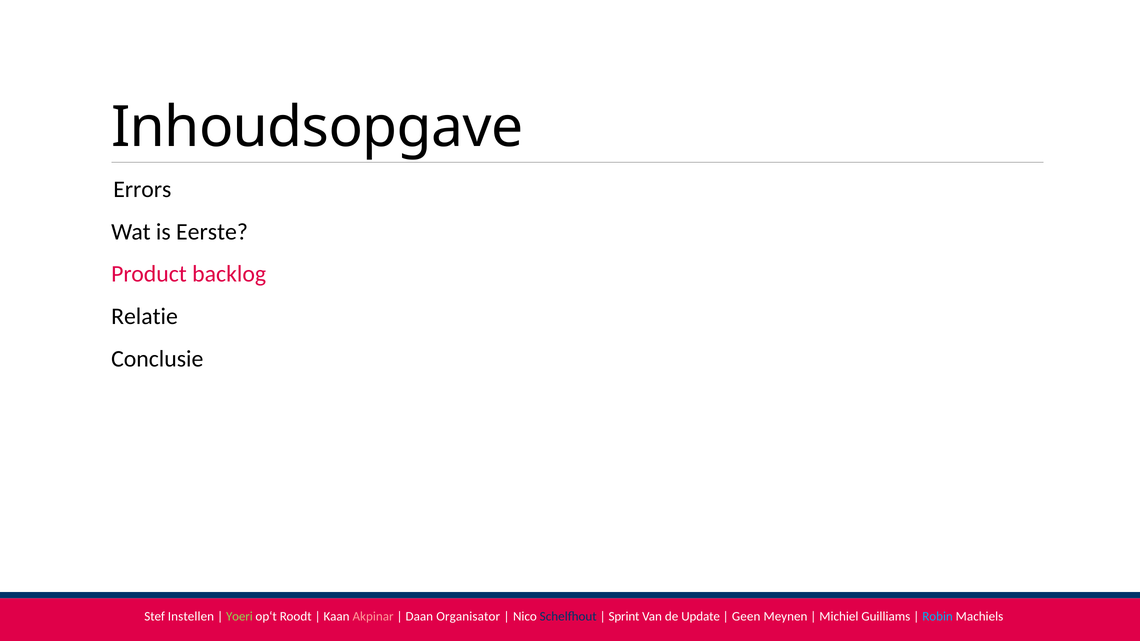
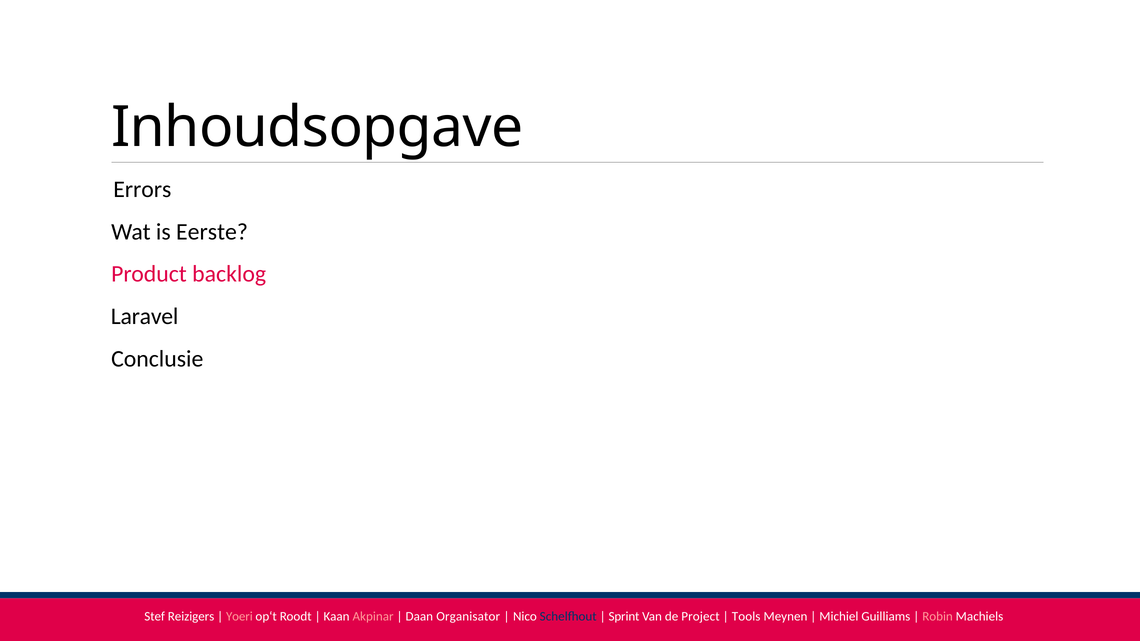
Relatie: Relatie -> Laravel
Instellen: Instellen -> Reizigers
Yoeri colour: light green -> pink
Update: Update -> Project
Geen: Geen -> Tools
Robin colour: light blue -> pink
